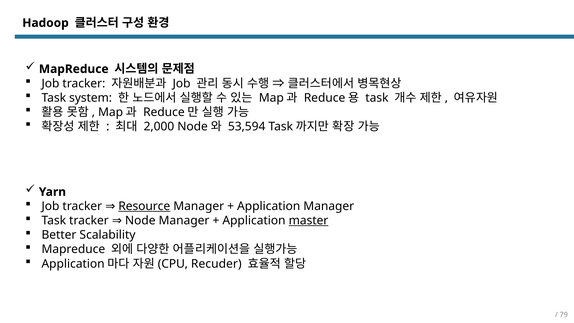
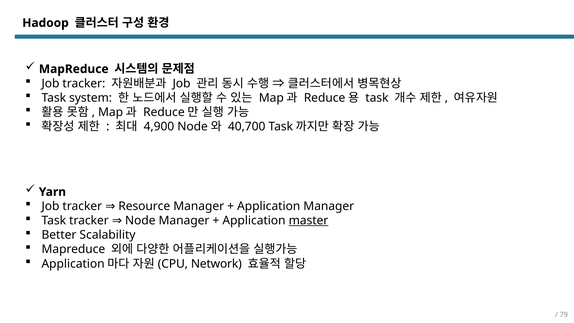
2,000: 2,000 -> 4,900
53,594: 53,594 -> 40,700
Resource underline: present -> none
Recuder: Recuder -> Network
